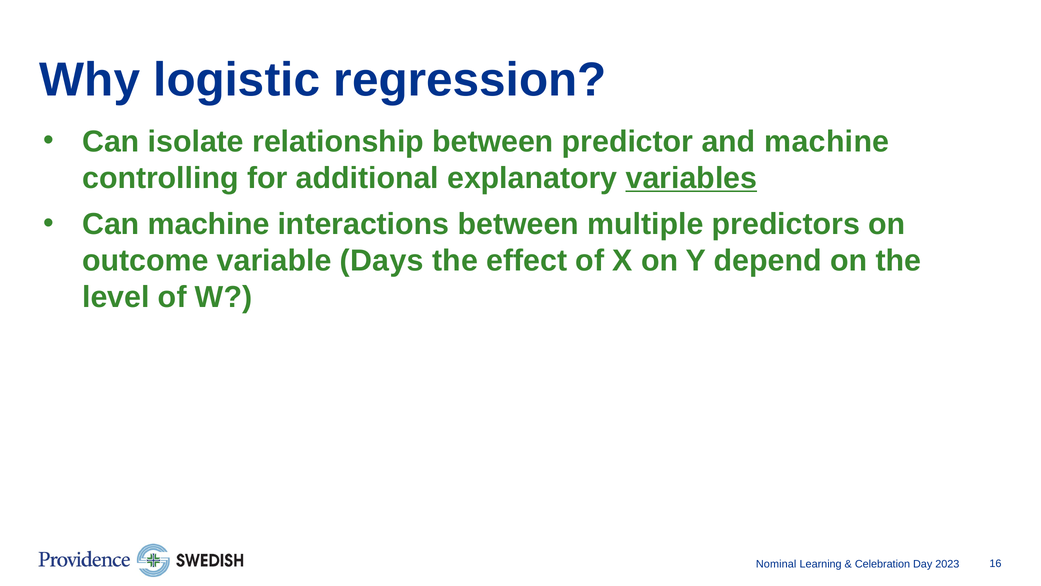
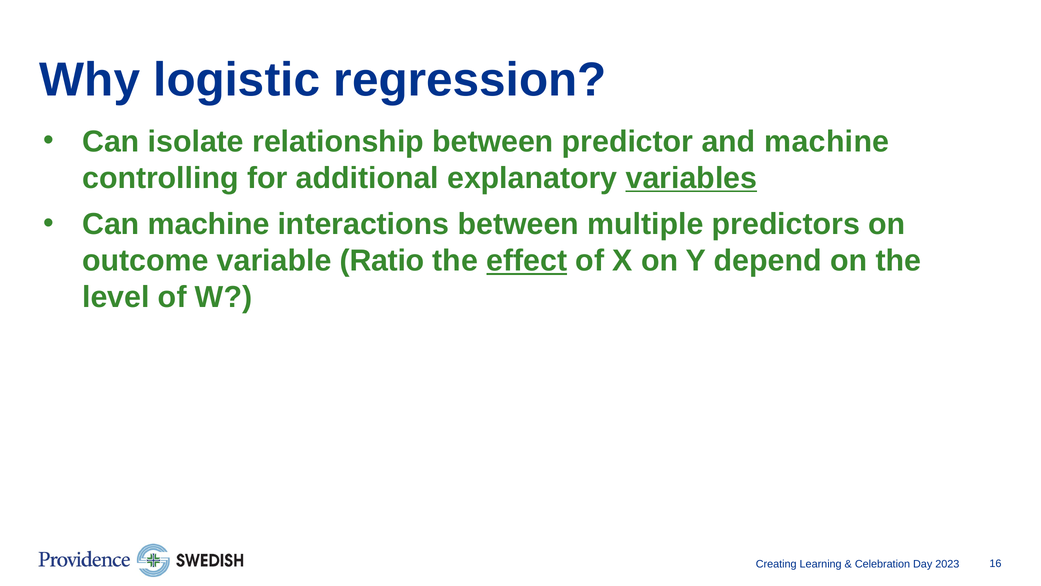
Days: Days -> Ratio
effect underline: none -> present
Nominal: Nominal -> Creating
